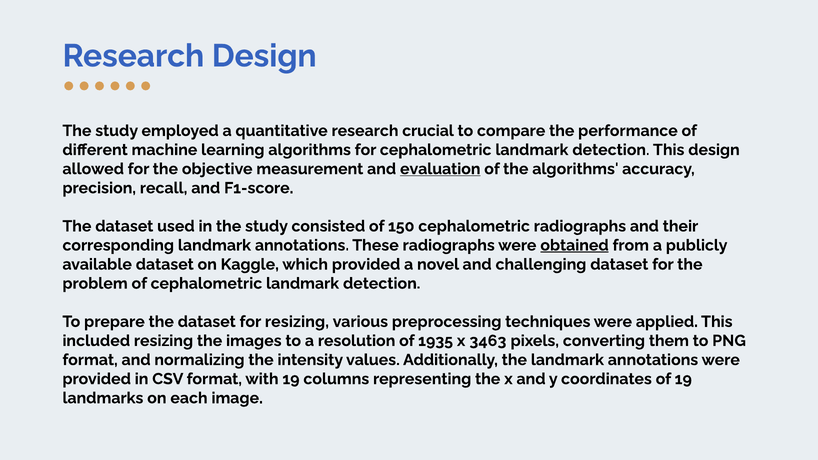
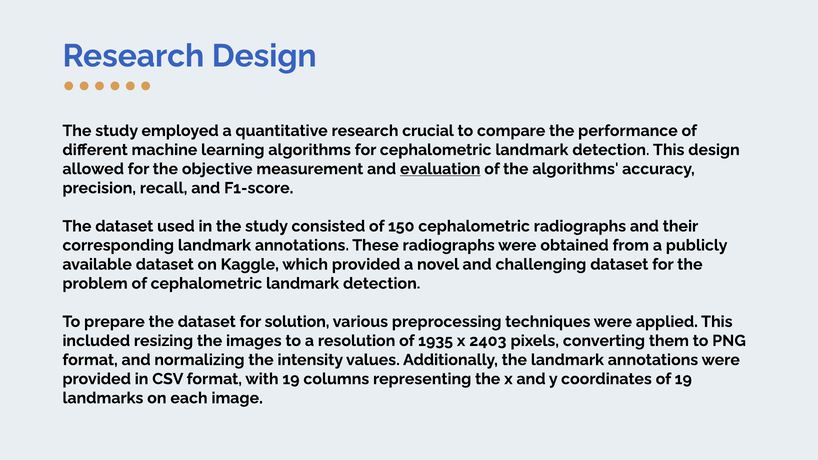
obtained underline: present -> none
for resizing: resizing -> solution
3463: 3463 -> 2403
